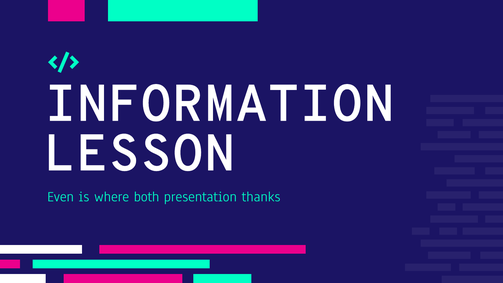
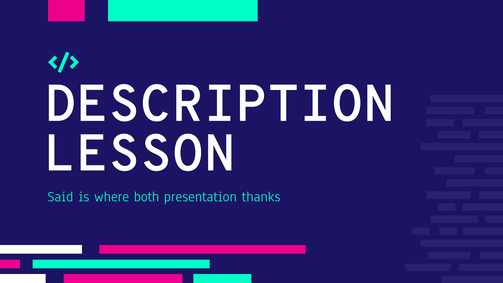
INFORMATION: INFORMATION -> DESCRIPTION
Even: Even -> Said
